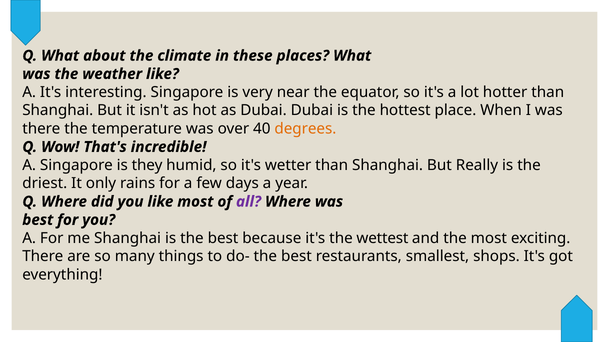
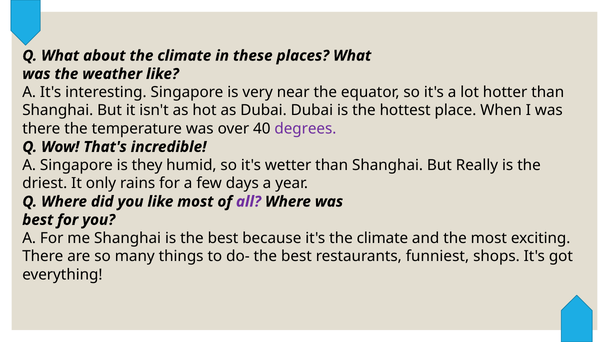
degrees colour: orange -> purple
it's the wettest: wettest -> climate
smallest: smallest -> funniest
